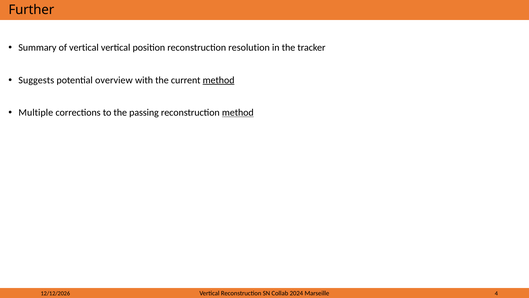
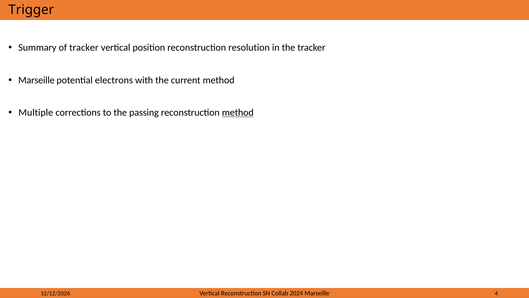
Further: Further -> Trigger
of vertical: vertical -> tracker
Suggests at (36, 80): Suggests -> Marseille
overview: overview -> electrons
method at (219, 80) underline: present -> none
